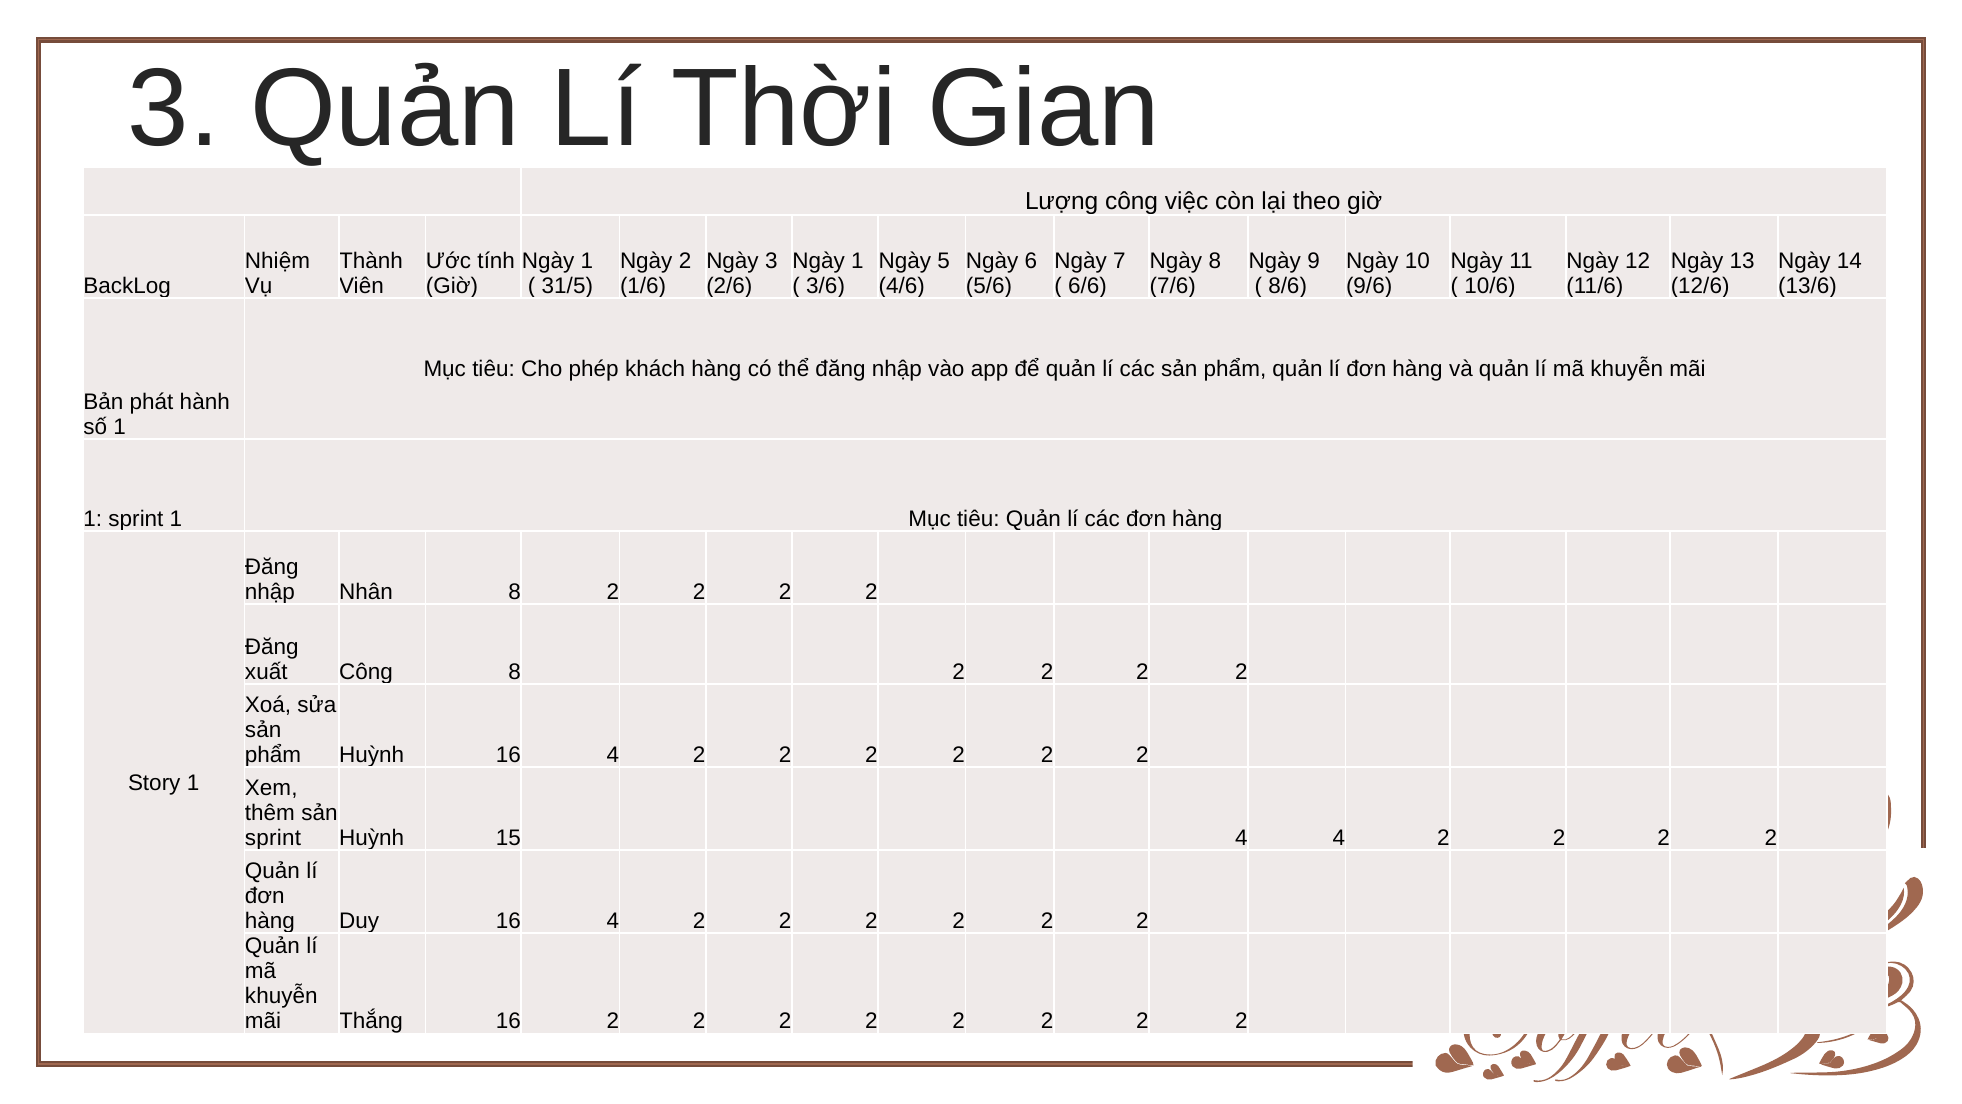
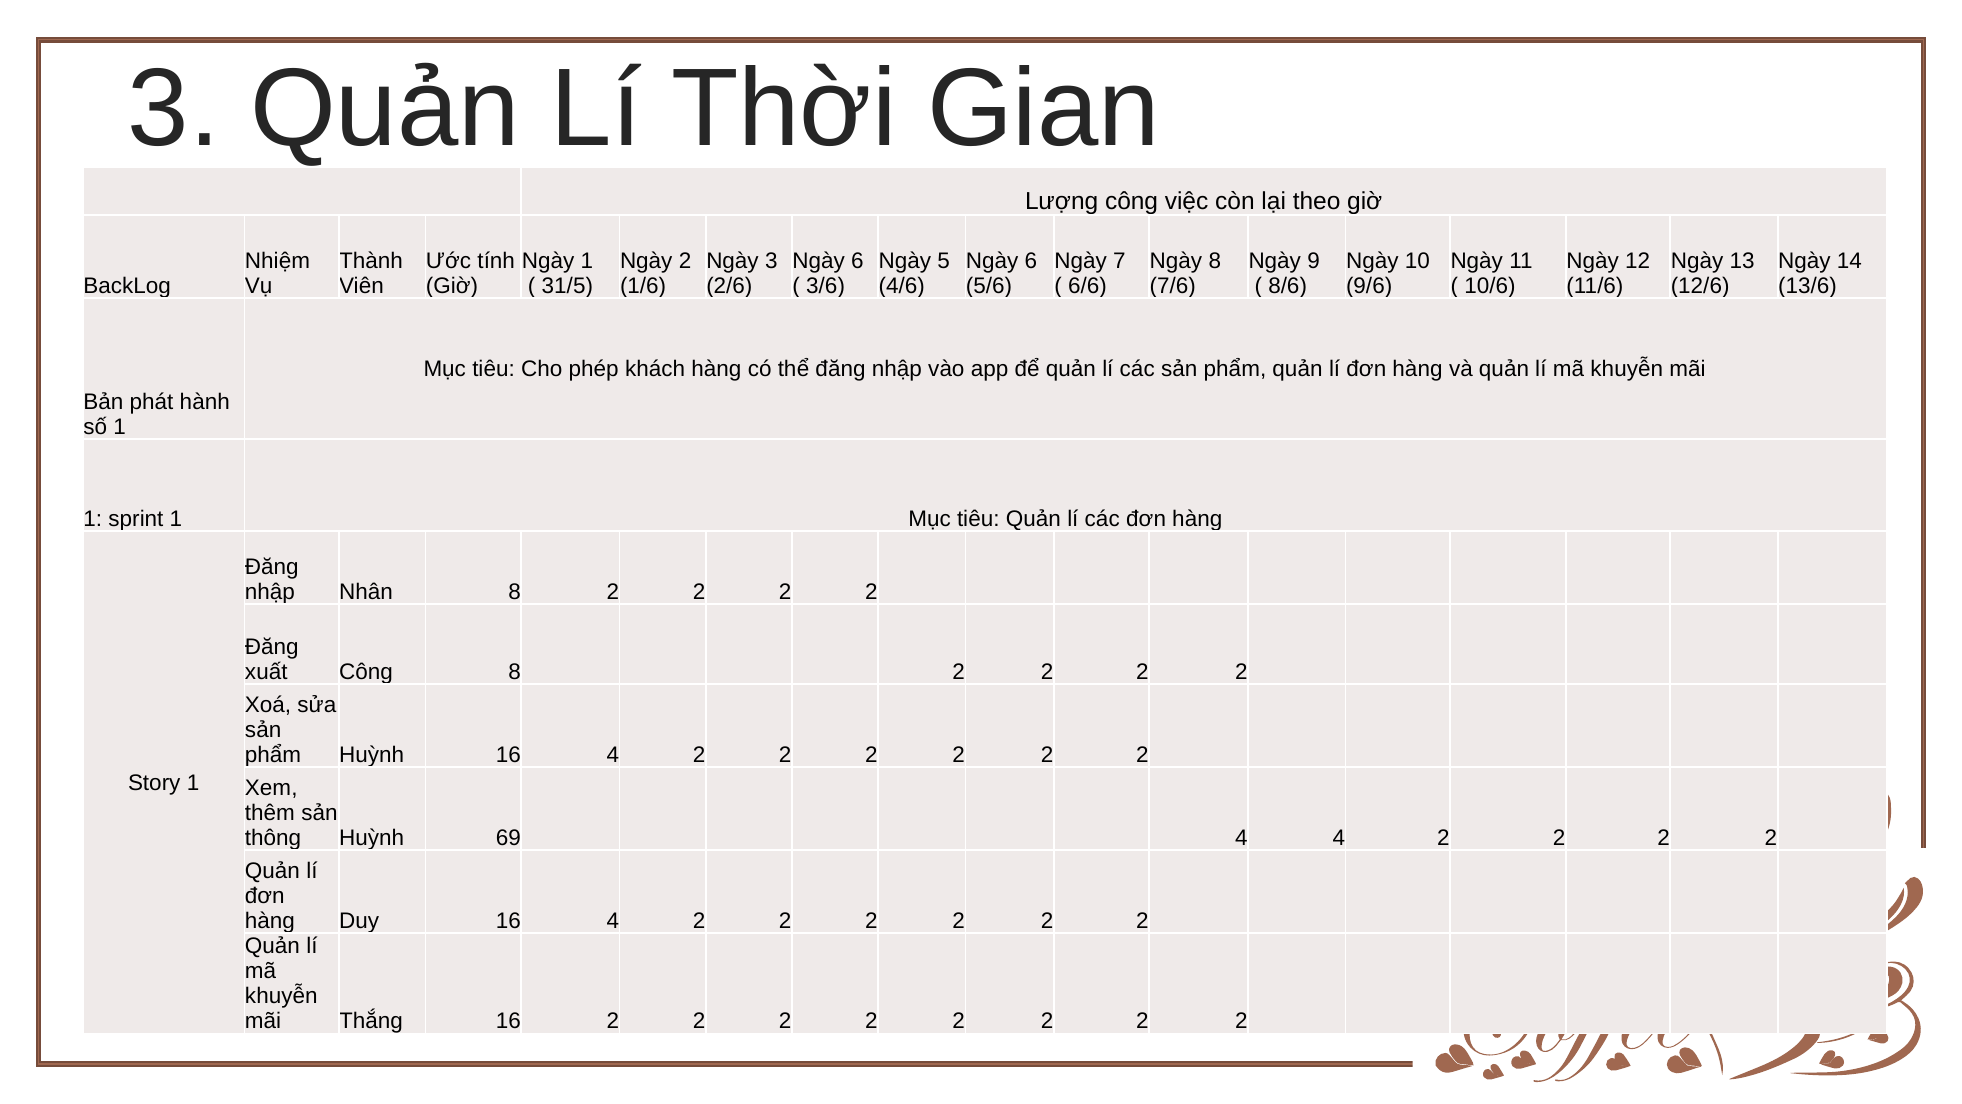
1 at (857, 261): 1 -> 6
sprint at (273, 837): sprint -> thông
15: 15 -> 69
